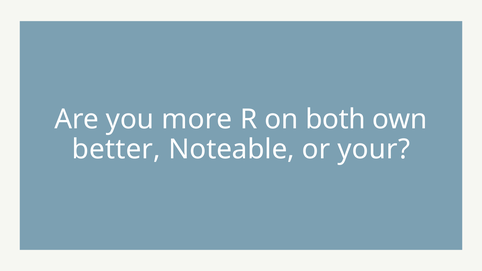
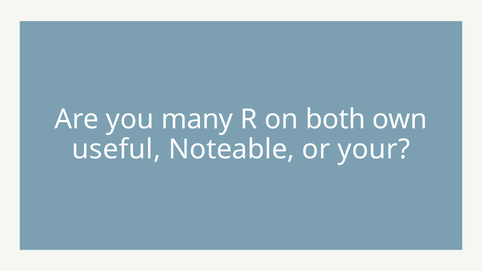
more: more -> many
better: better -> useful
